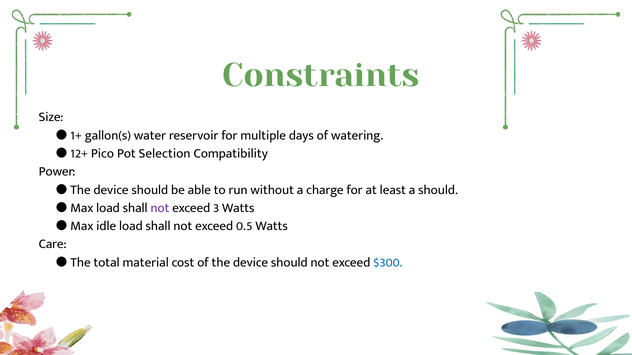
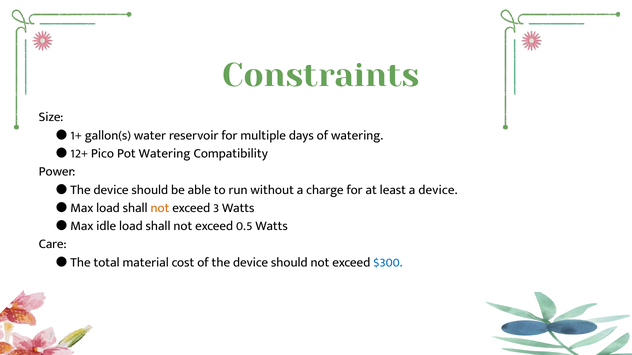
Pot Selection: Selection -> Watering
a should: should -> device
not at (160, 208) colour: purple -> orange
